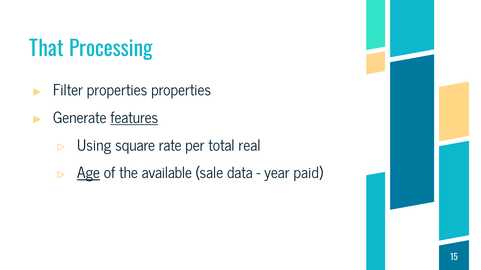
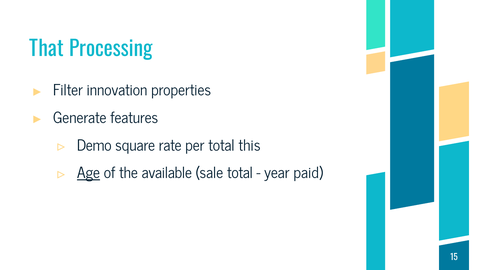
Filter properties: properties -> innovation
features underline: present -> none
Using: Using -> Demo
real: real -> this
sale data: data -> total
